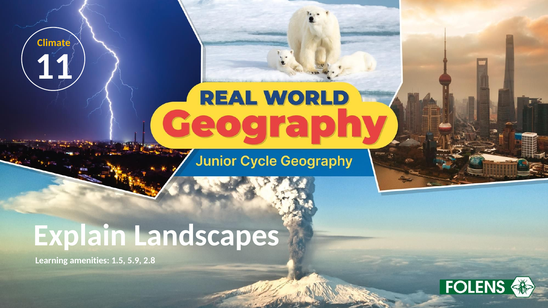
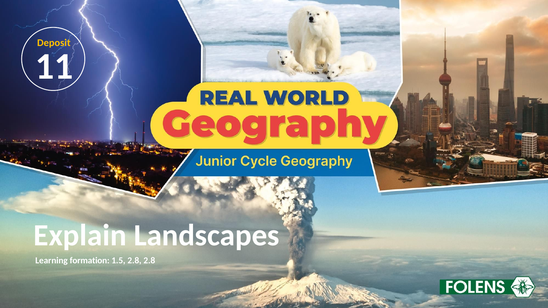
Climate: Climate -> Deposit
amenities: amenities -> formation
1.5 5.9: 5.9 -> 2.8
